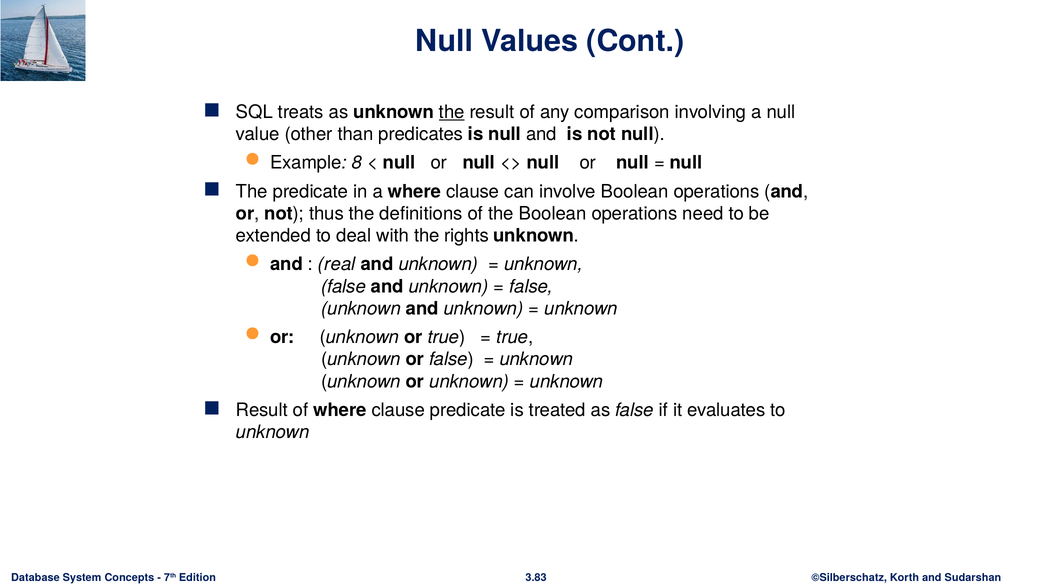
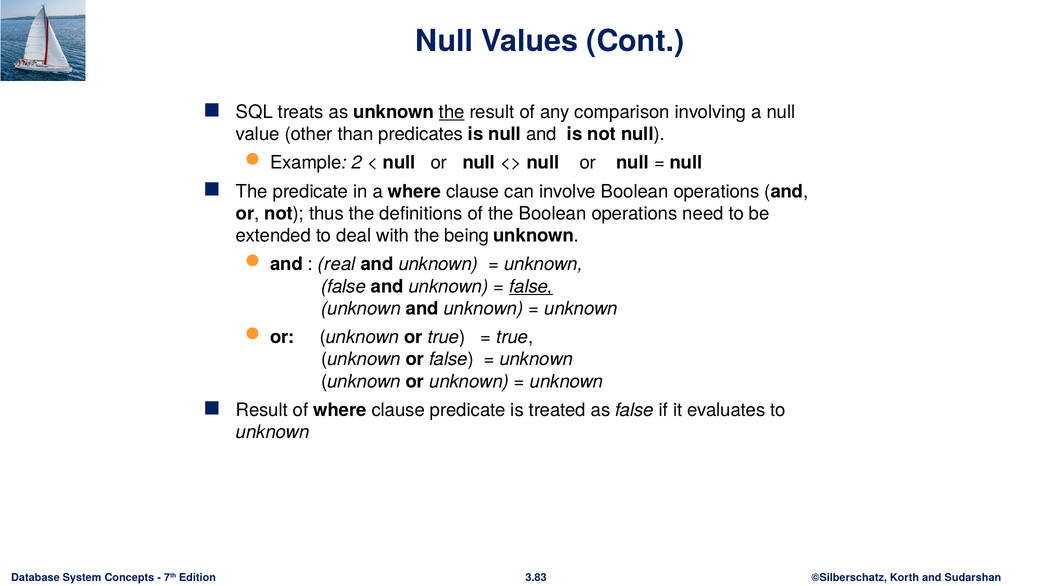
8: 8 -> 2
rights: rights -> being
false at (531, 287) underline: none -> present
